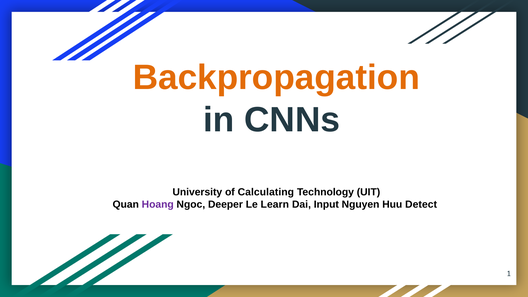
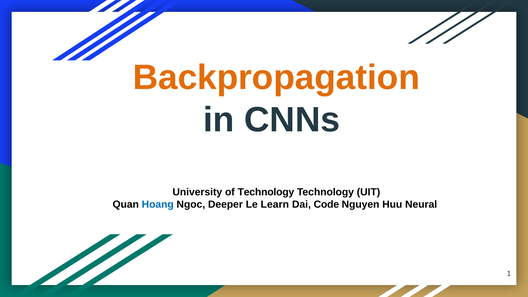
of Calculating: Calculating -> Technology
Hoang colour: purple -> blue
Input: Input -> Code
Detect: Detect -> Neural
